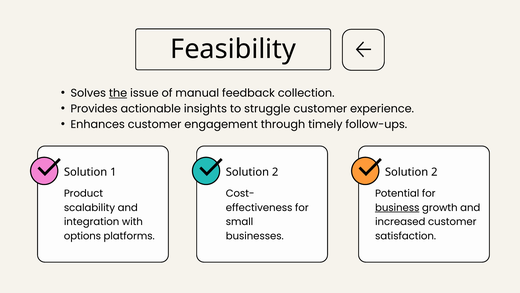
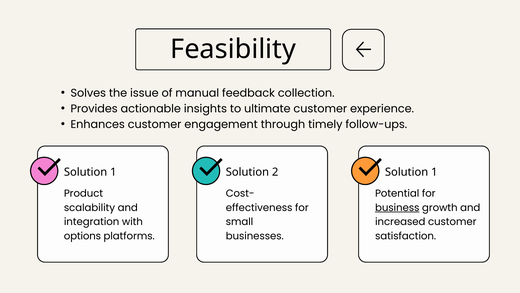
the underline: present -> none
struggle: struggle -> ultimate
2 Solution 2: 2 -> 1
